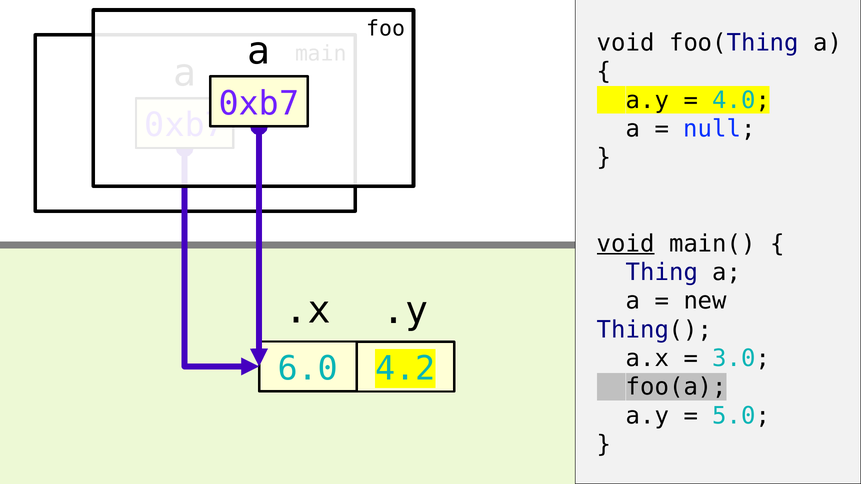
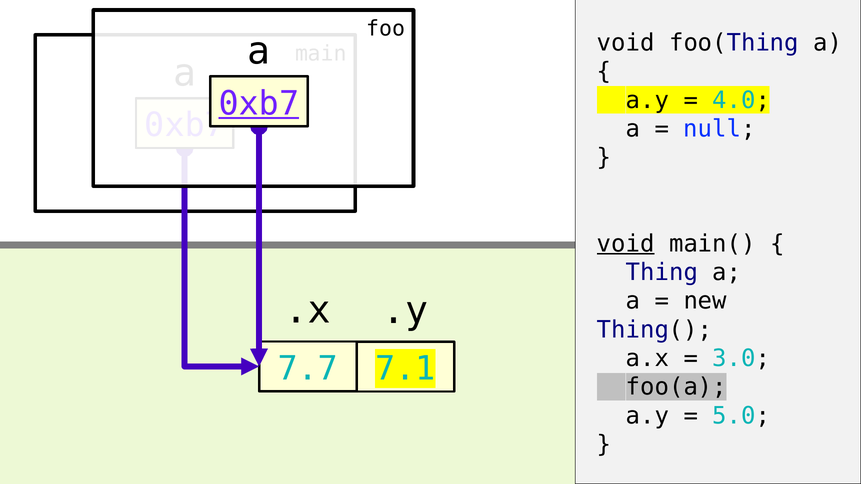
0xb7 at (259, 104) underline: none -> present
6.0: 6.0 -> 7.7
4.2: 4.2 -> 7.1
